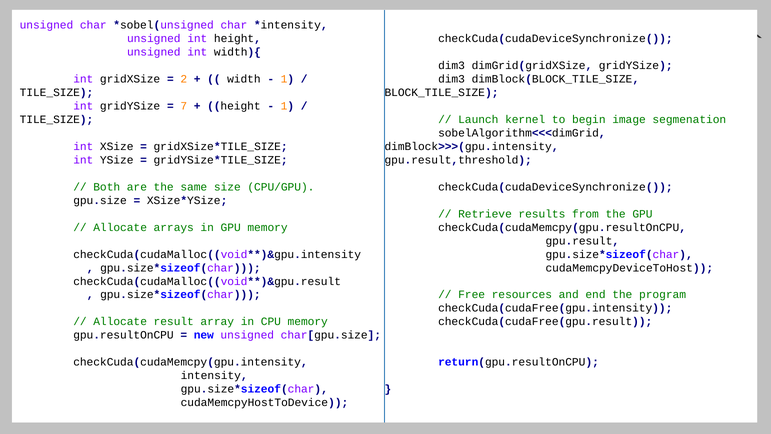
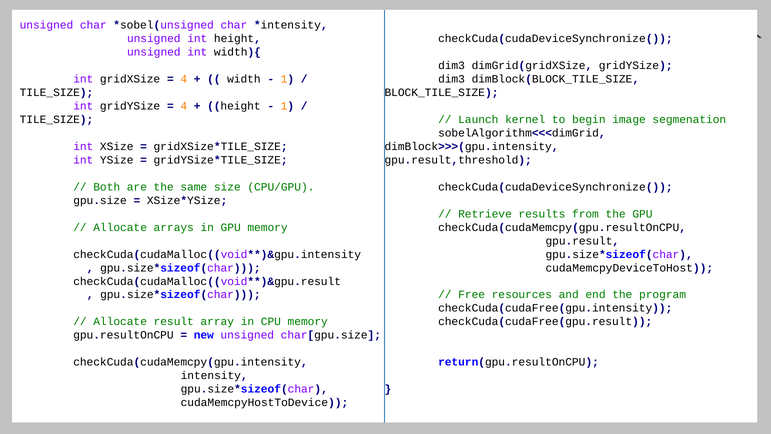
2 at (184, 79): 2 -> 4
7 at (184, 106): 7 -> 4
